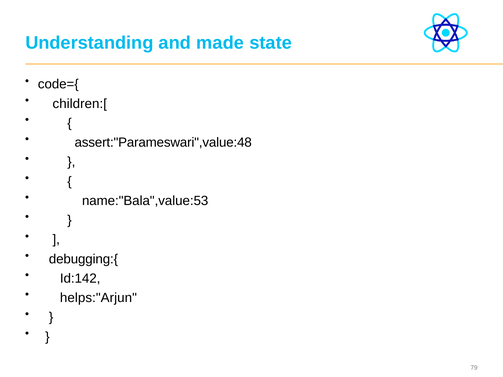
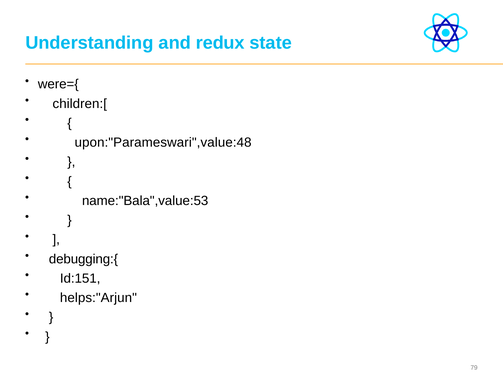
made: made -> redux
code={: code={ -> were={
assert:"Parameswari",value:48: assert:"Parameswari",value:48 -> upon:"Parameswari",value:48
Id:142: Id:142 -> Id:151
